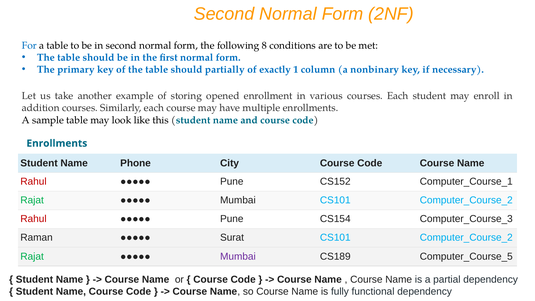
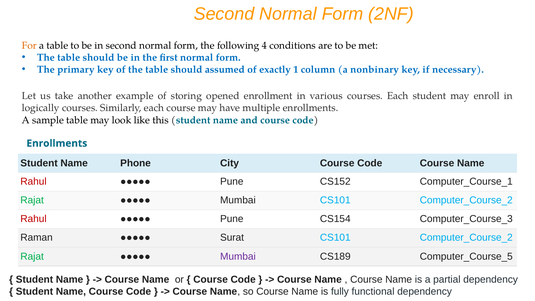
For colour: blue -> orange
8: 8 -> 4
partially: partially -> assumed
addition: addition -> logically
